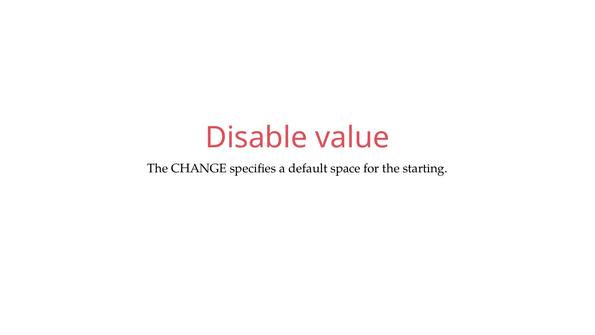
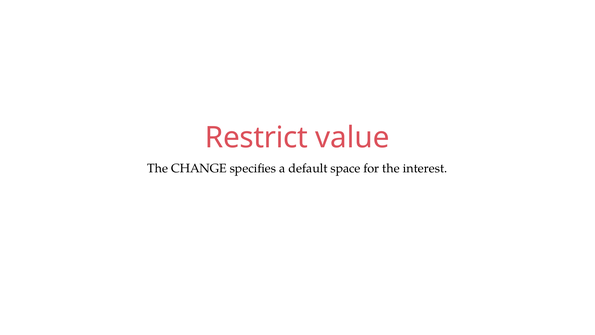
Disable: Disable -> Restrict
starting: starting -> interest
